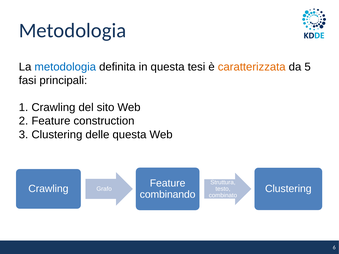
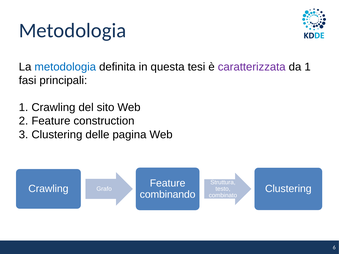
caratterizzata colour: orange -> purple
da 5: 5 -> 1
delle questa: questa -> pagina
